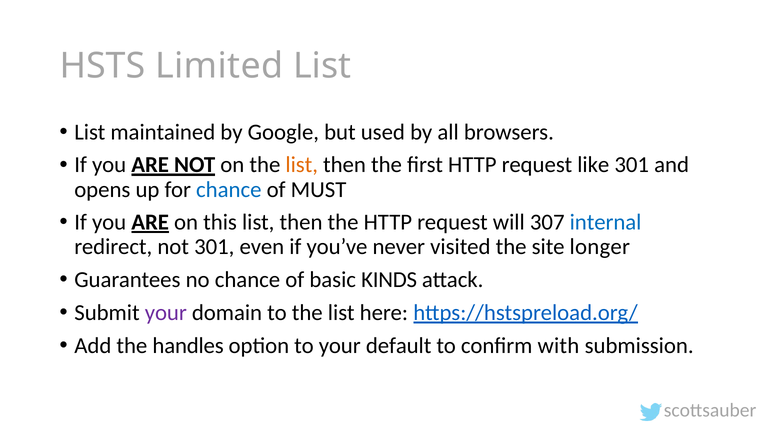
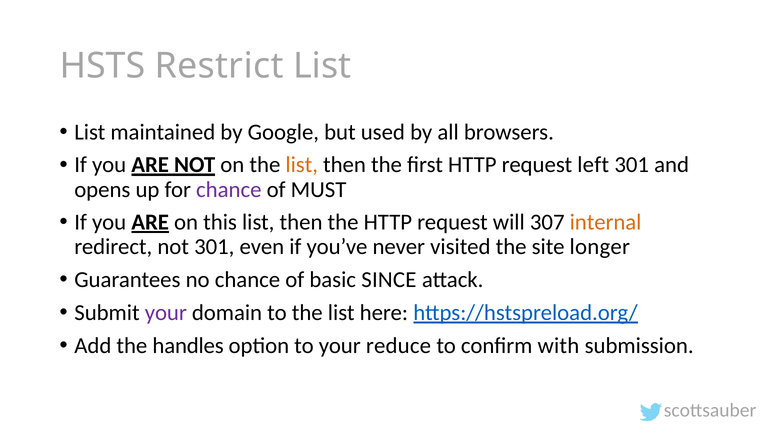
Limited: Limited -> Restrict
like: like -> left
chance at (229, 190) colour: blue -> purple
internal colour: blue -> orange
KINDS: KINDS -> SINCE
default: default -> reduce
